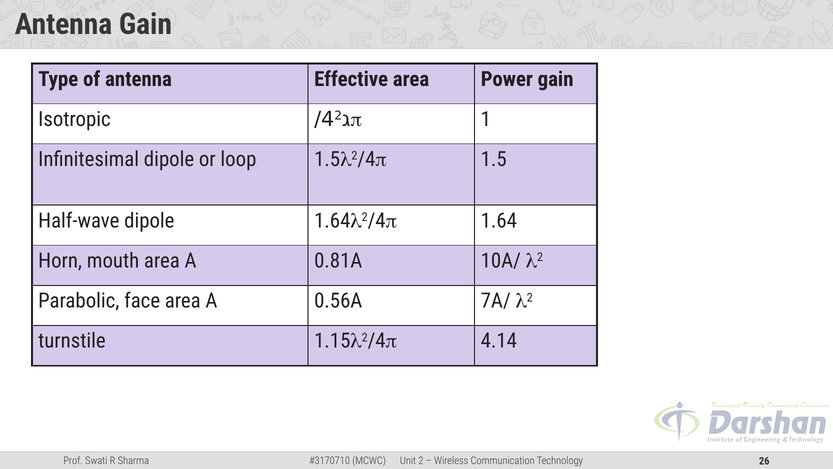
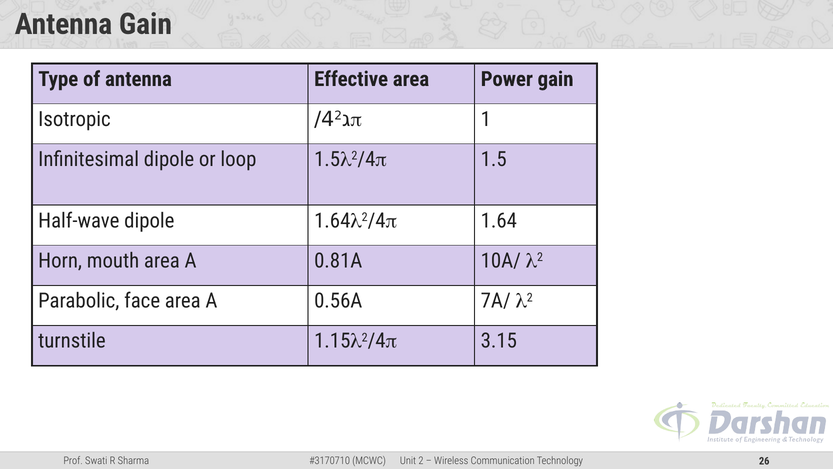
4.14: 4.14 -> 3.15
